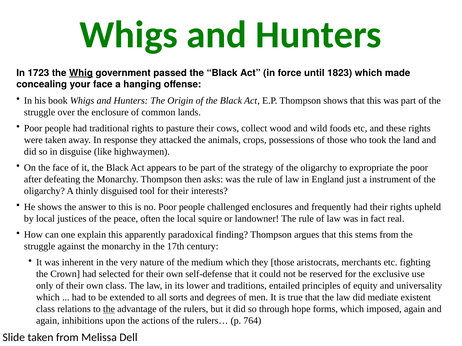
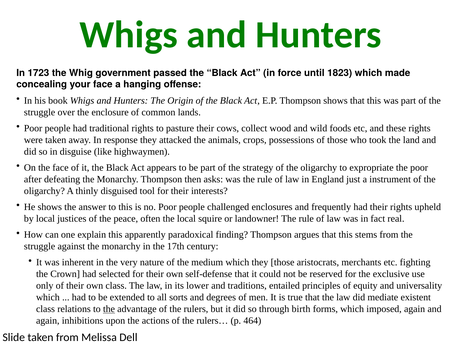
Whig underline: present -> none
hope: hope -> birth
764: 764 -> 464
